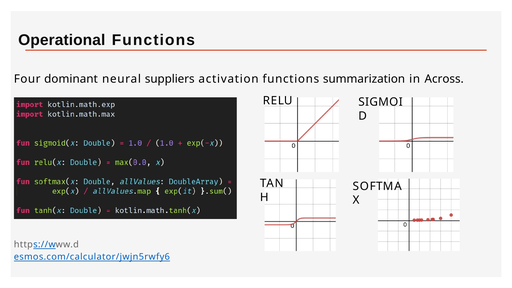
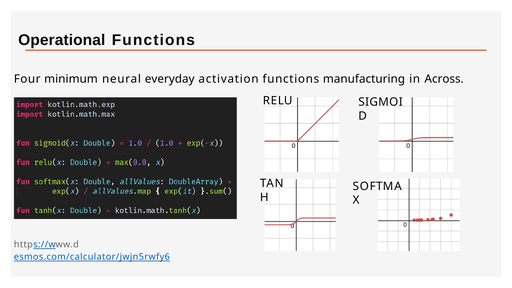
dominant: dominant -> minimum
suppliers: suppliers -> everyday
summarization: summarization -> manufacturing
